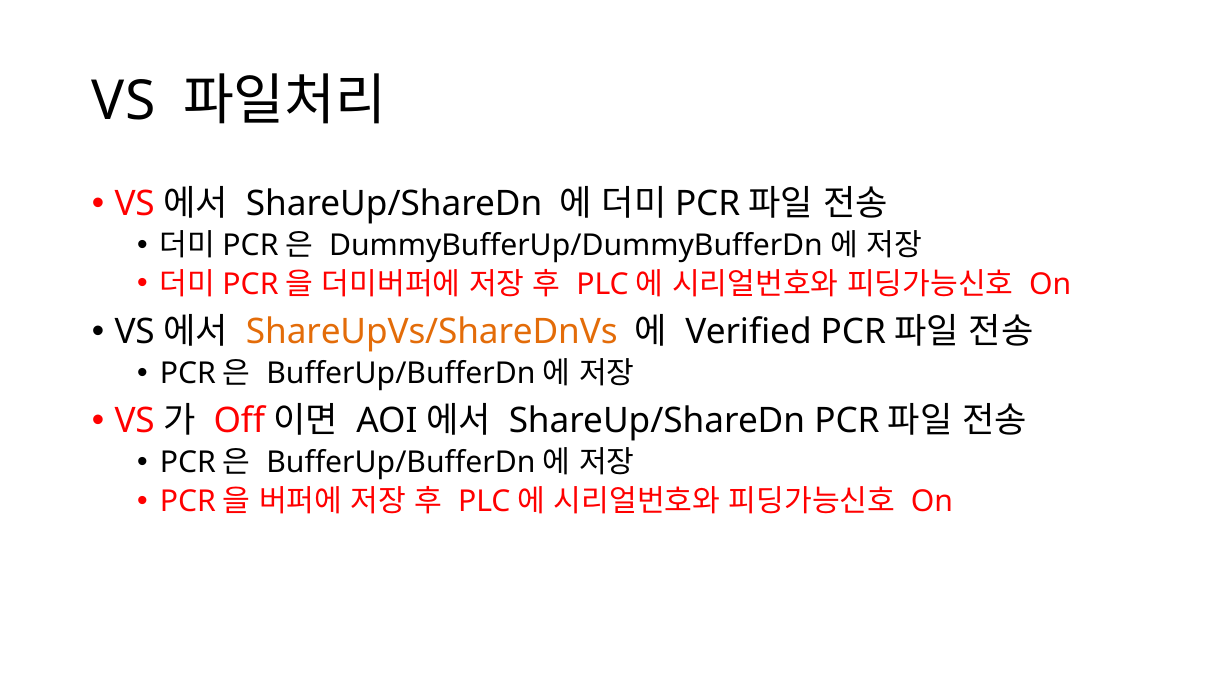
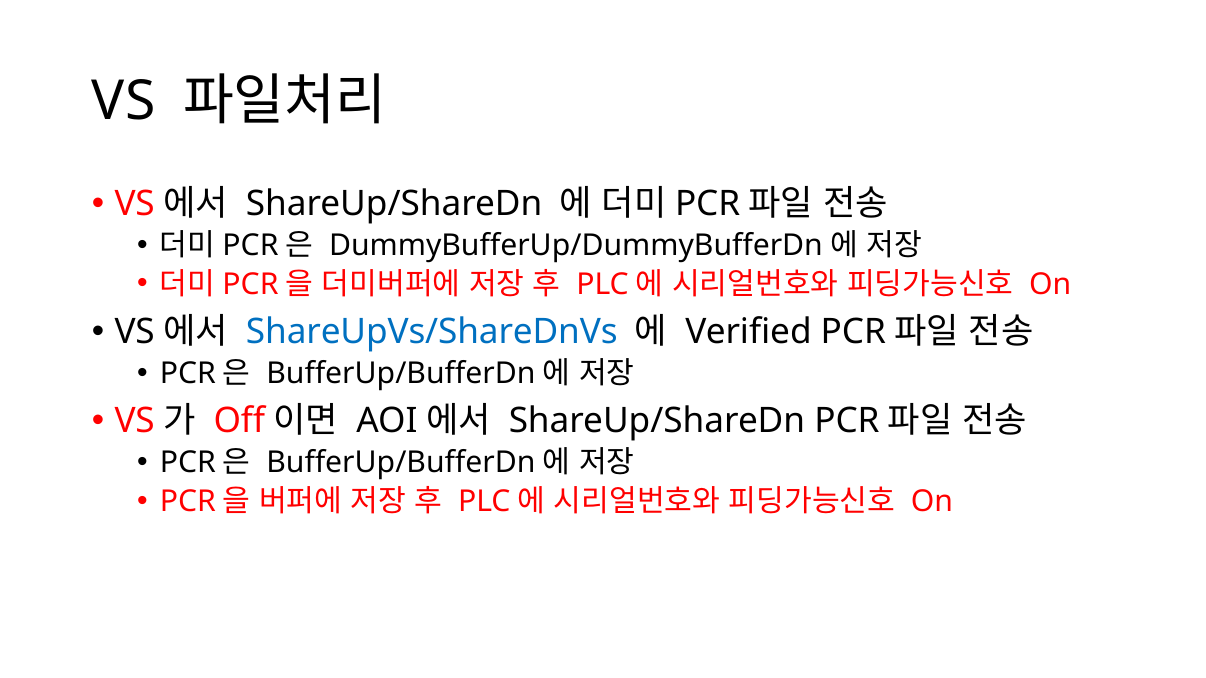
ShareUpVs/ShareDnVs colour: orange -> blue
